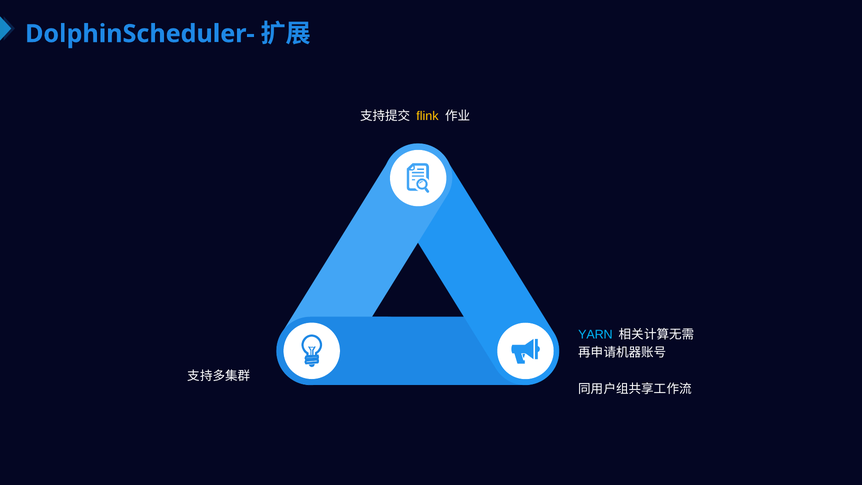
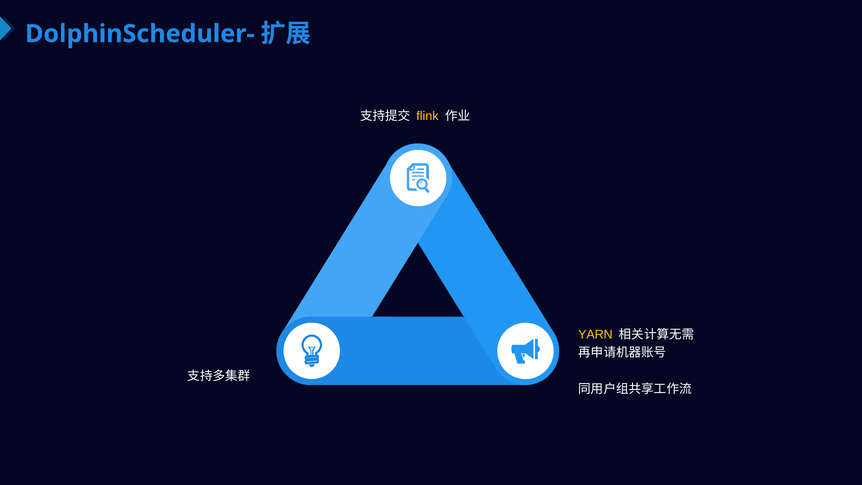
YARN colour: light blue -> yellow
